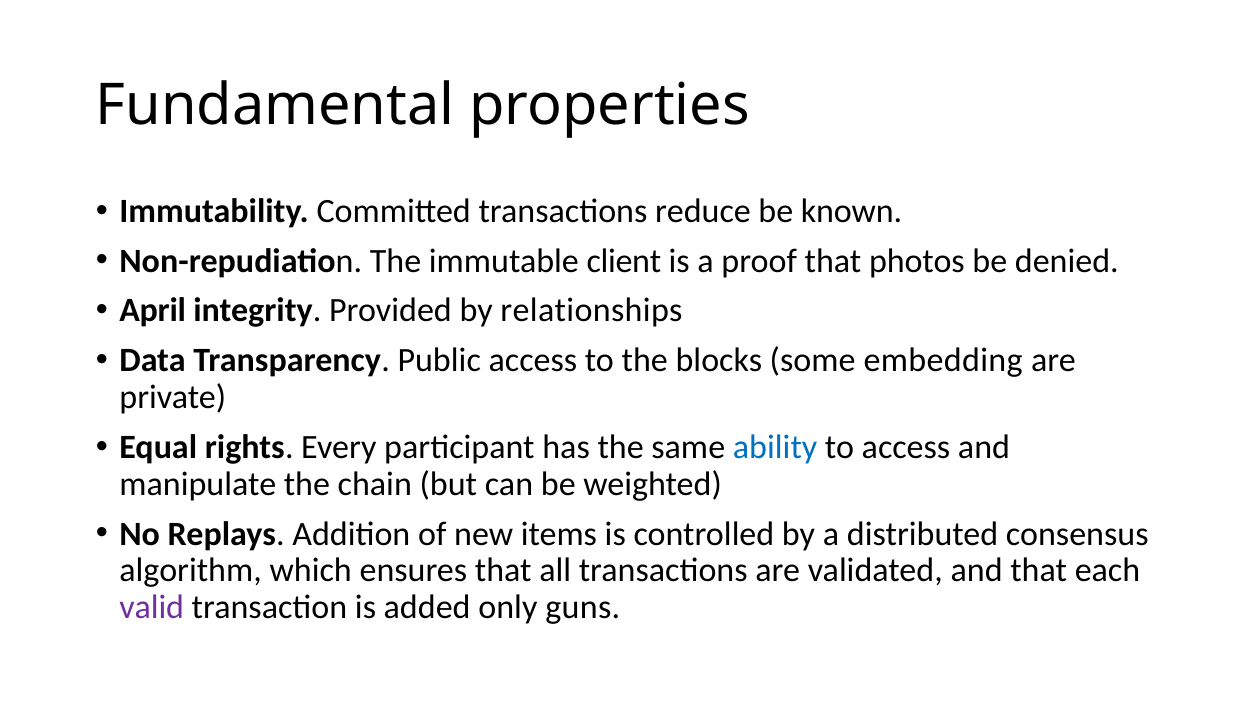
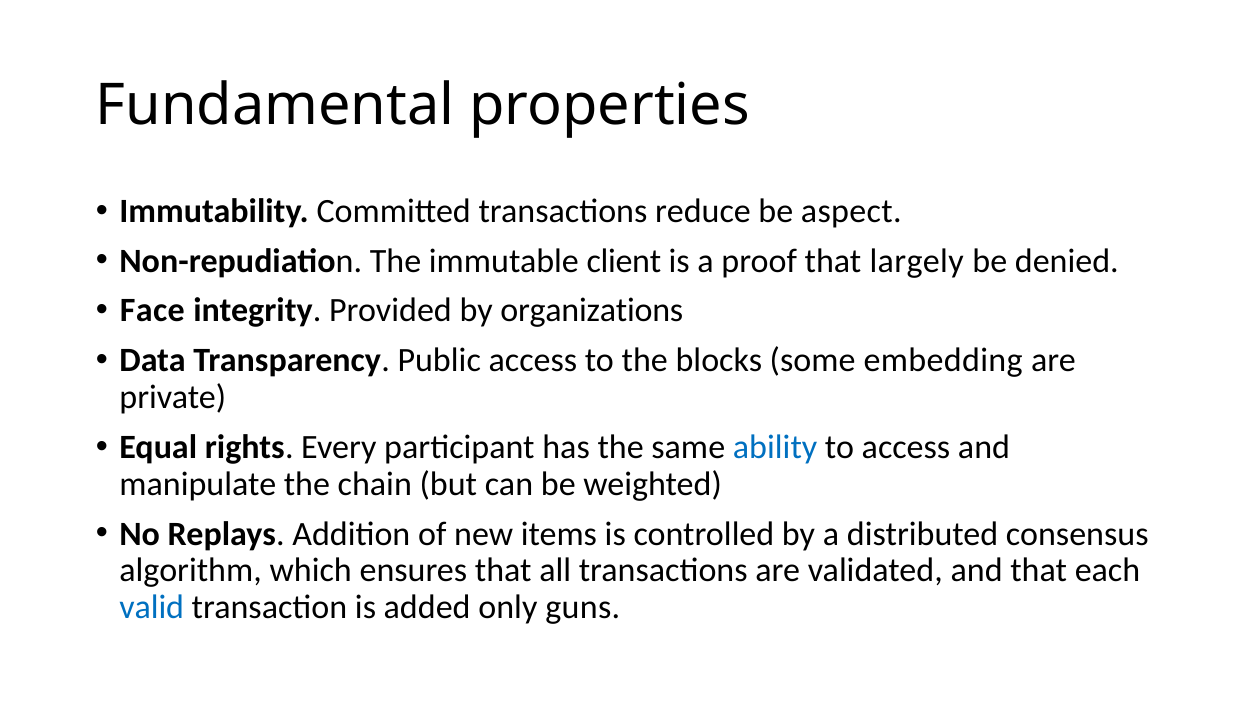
known: known -> aspect
photos: photos -> largely
April: April -> Face
relationships: relationships -> organizations
valid colour: purple -> blue
